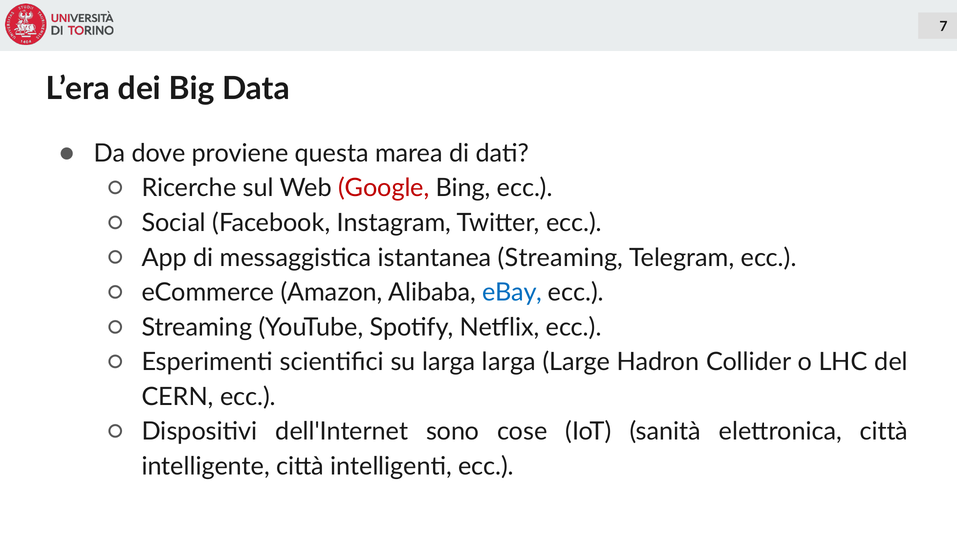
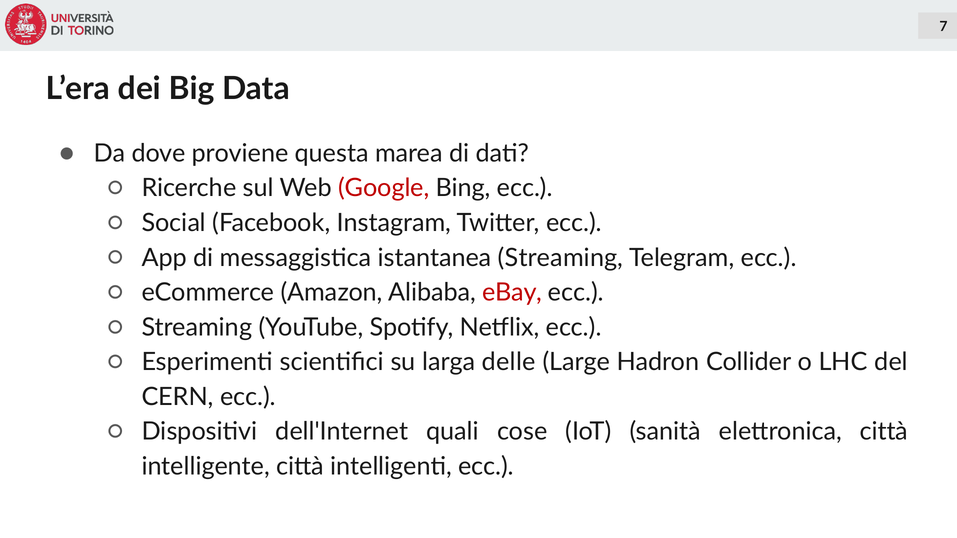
eBay colour: blue -> red
larga larga: larga -> delle
sono: sono -> quali
